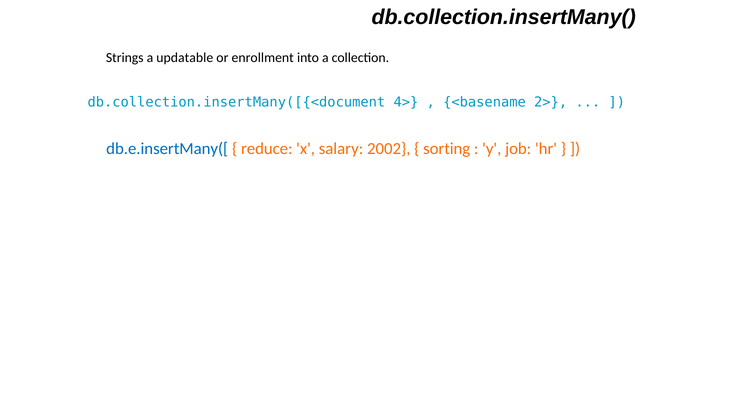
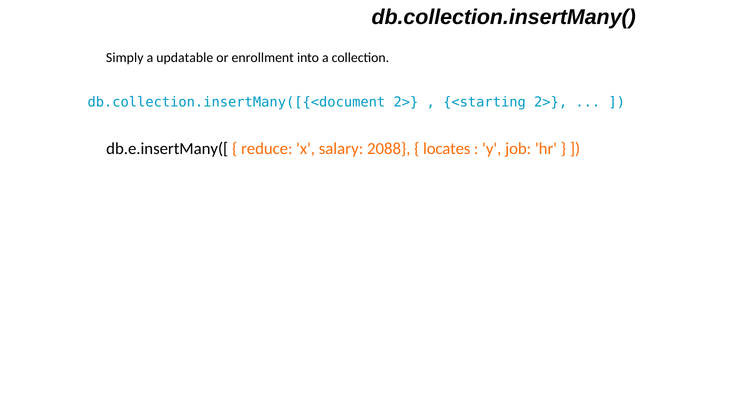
Strings: Strings -> Simply
db.collection.insertMany([{<document 4>: 4> -> 2>
<basename: <basename -> <starting
db.e.insertMany([ colour: blue -> black
2002: 2002 -> 2088
sorting: sorting -> locates
